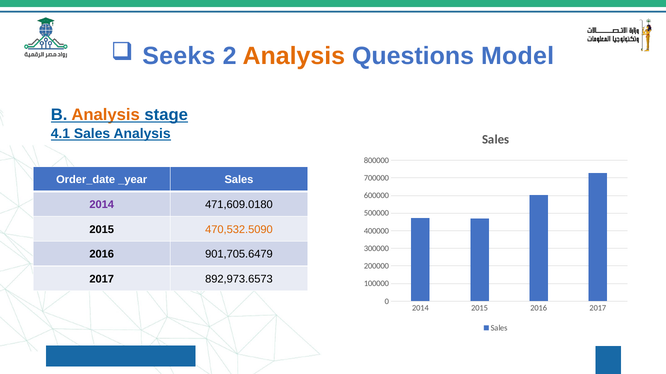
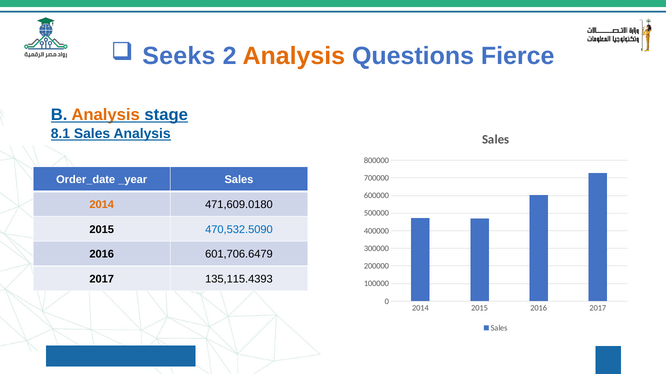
Model: Model -> Fierce
4.1: 4.1 -> 8.1
2014 at (102, 205) colour: purple -> orange
470,532.5090 colour: orange -> blue
901,705.6479: 901,705.6479 -> 601,706.6479
892,973.6573: 892,973.6573 -> 135,115.4393
